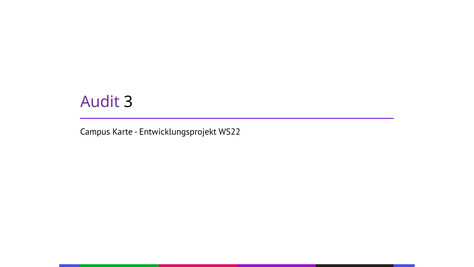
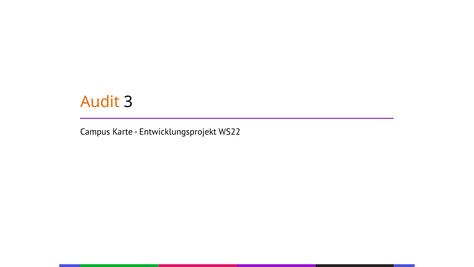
Audit colour: purple -> orange
